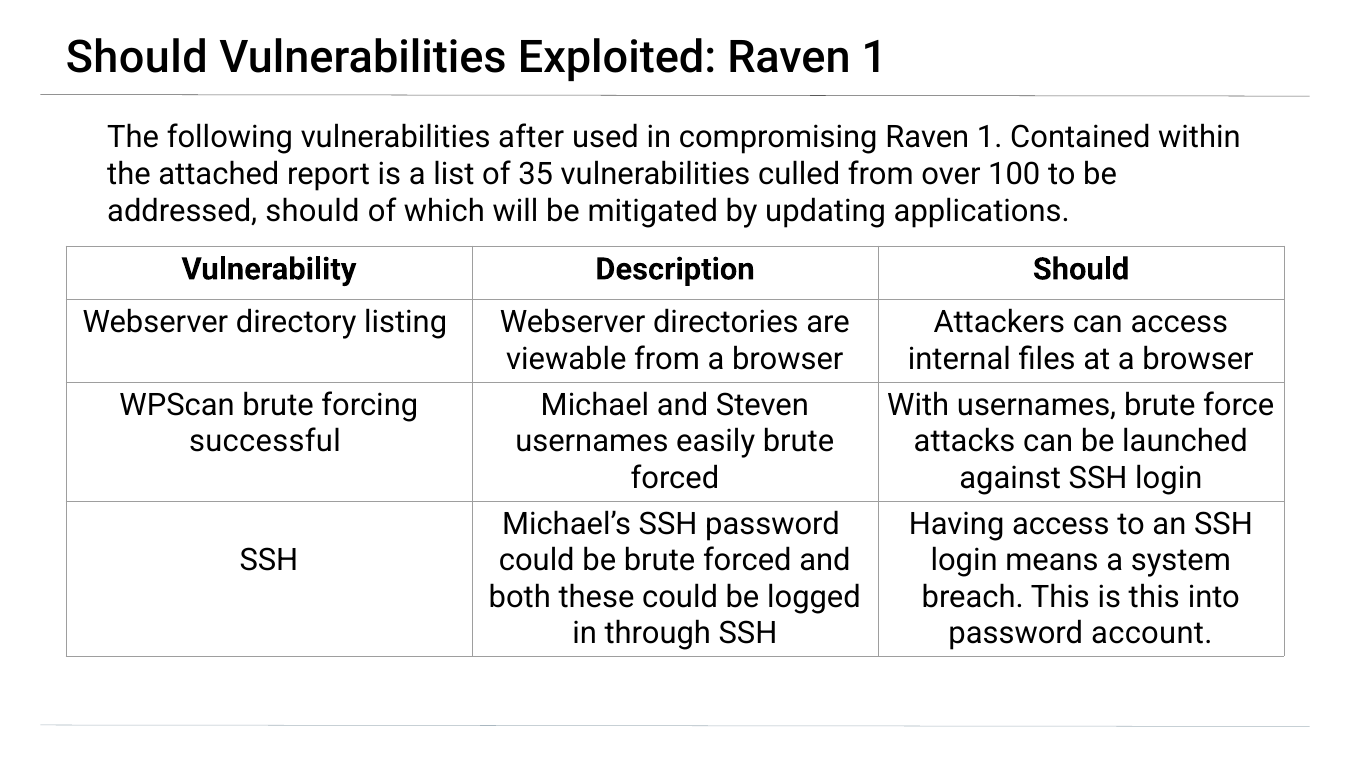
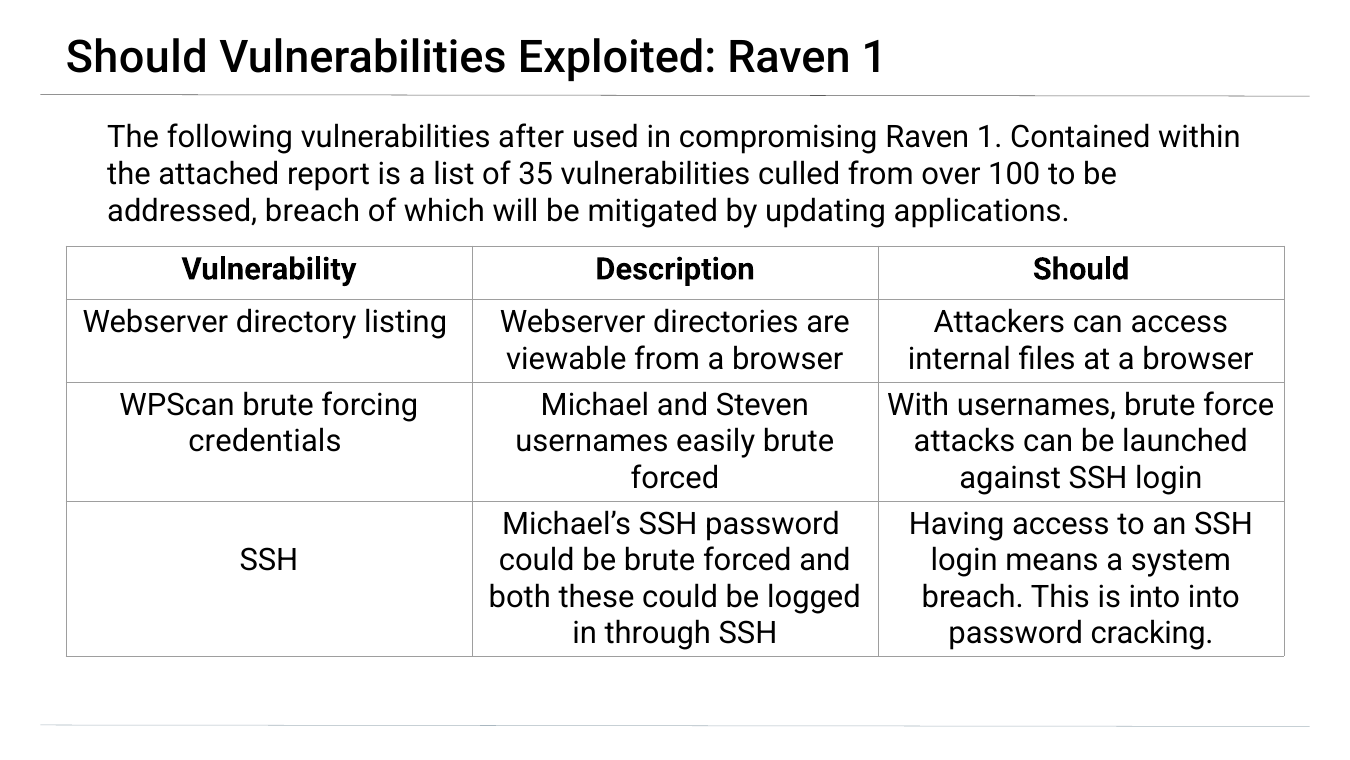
addressed should: should -> breach
successful: successful -> credentials
is this: this -> into
account: account -> cracking
